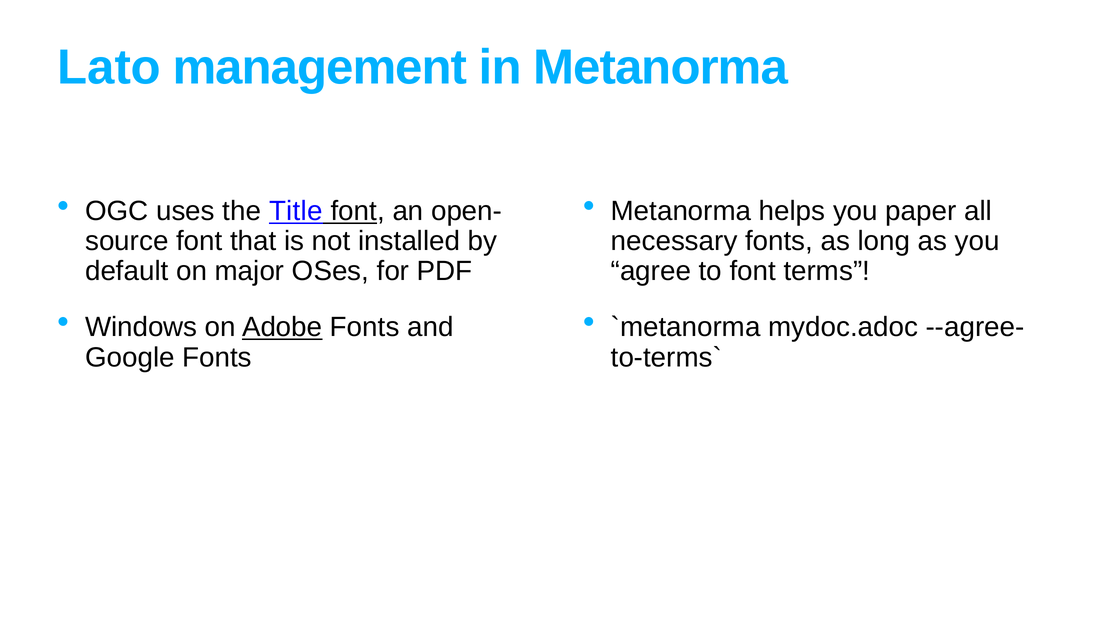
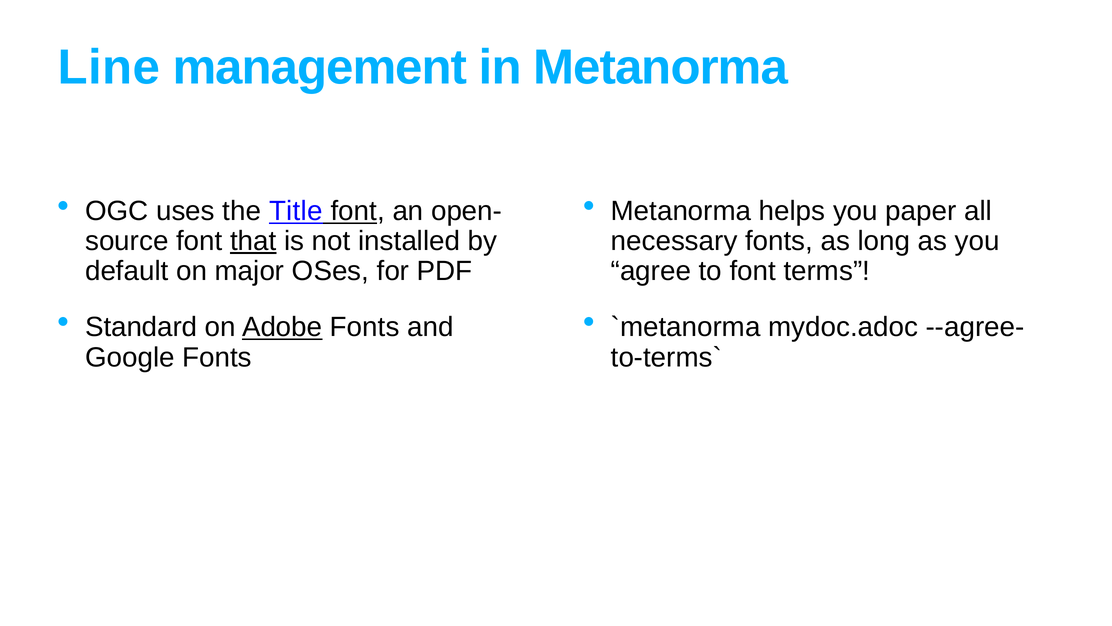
Lato: Lato -> Line
that underline: none -> present
Windows: Windows -> Standard
